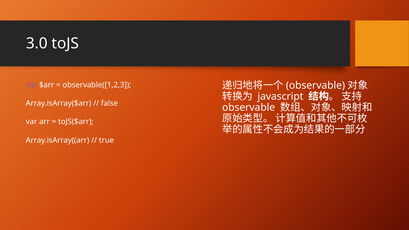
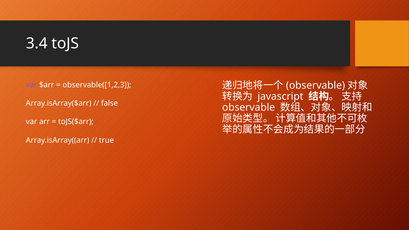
3.0: 3.0 -> 3.4
